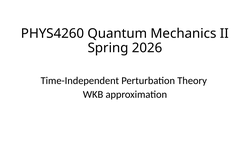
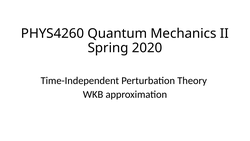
2026: 2026 -> 2020
